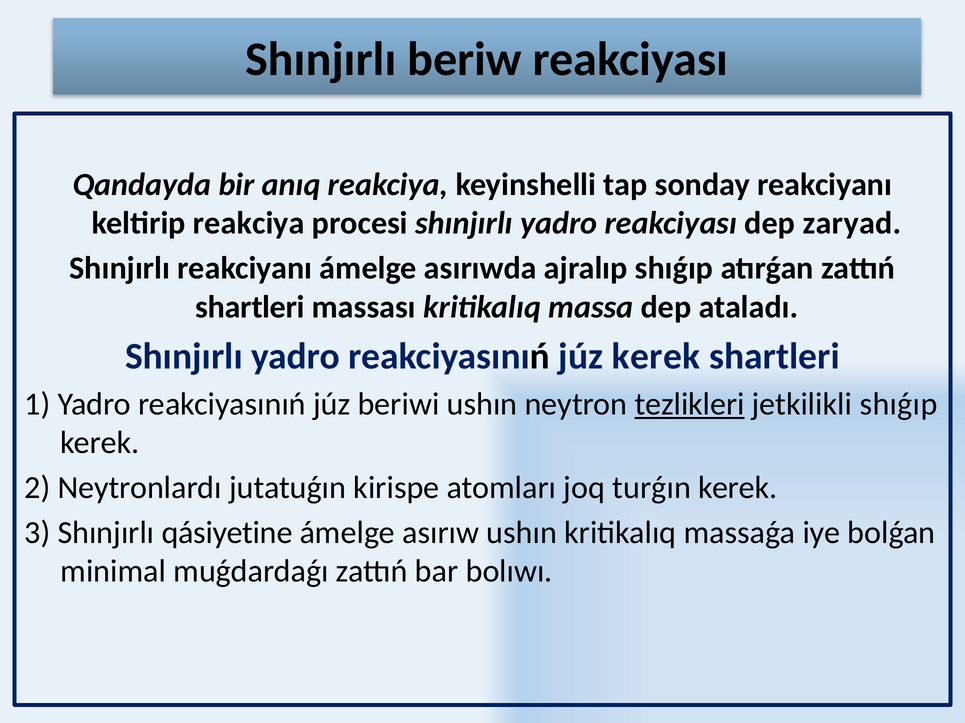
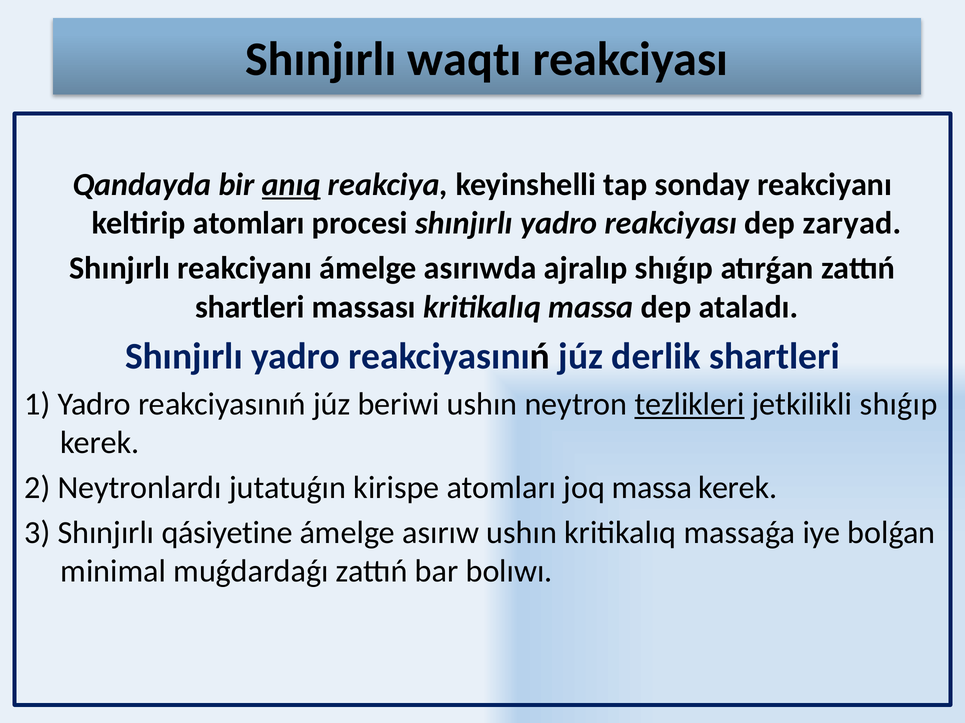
beriw: beriw -> waqtı
anıq underline: none -> present
keltirip reakciya: reakciya -> atomları
júz kerek: kerek -> derlik
joq turǵın: turǵın -> massa
